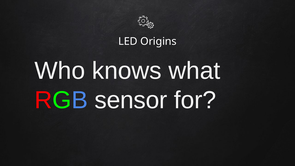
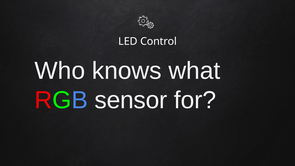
Origins: Origins -> Control
